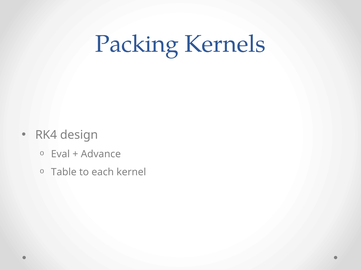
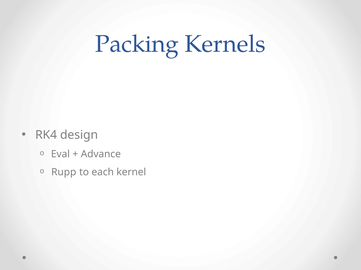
Table: Table -> Rupp
